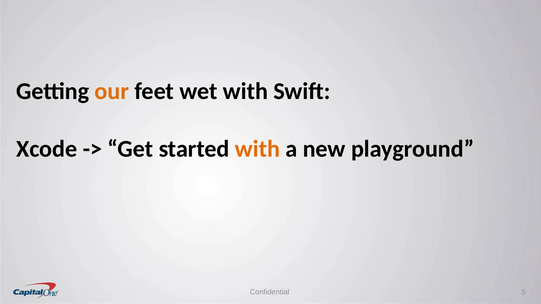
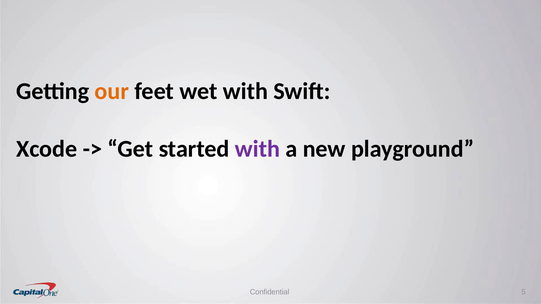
with at (257, 149) colour: orange -> purple
